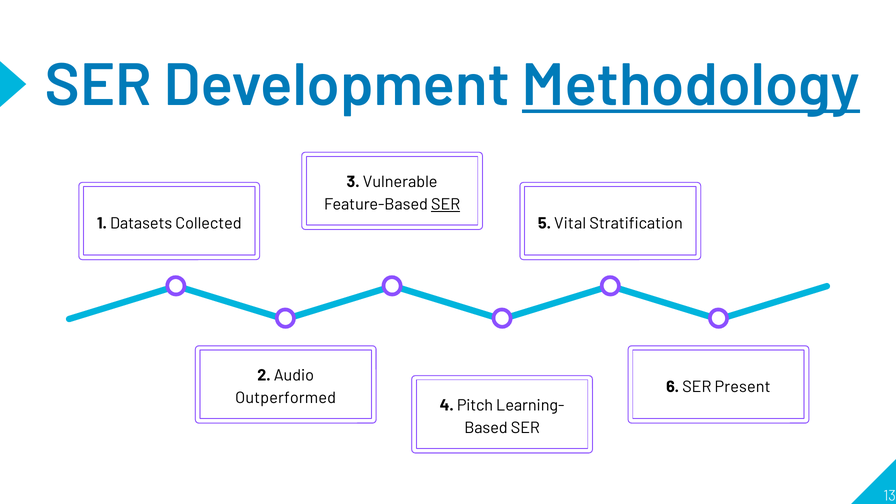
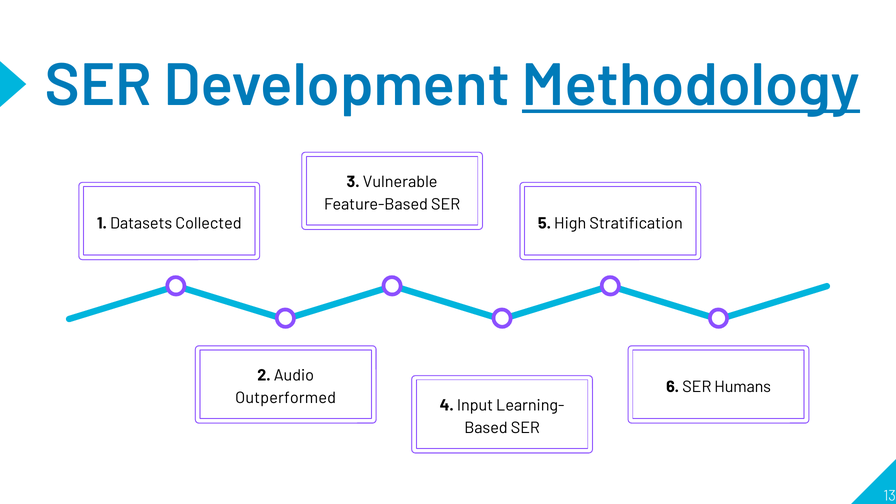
SER at (446, 204) underline: present -> none
Vital: Vital -> High
Present: Present -> Humans
Pitch: Pitch -> Input
